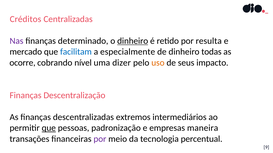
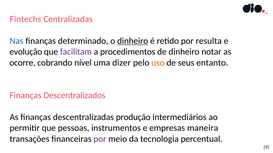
Créditos: Créditos -> Fintechs
Nas colour: purple -> blue
mercado: mercado -> evolução
facilitam colour: blue -> purple
especialmente: especialmente -> procedimentos
todas: todas -> notar
impacto: impacto -> entanto
Descentralização: Descentralização -> Descentralizados
extremos: extremos -> produção
que at (49, 128) underline: present -> none
padronização: padronização -> instrumentos
